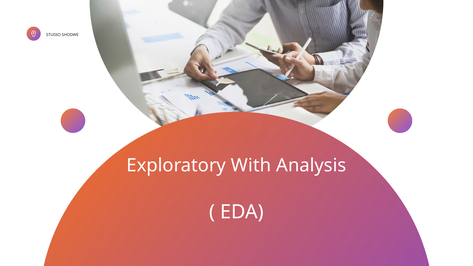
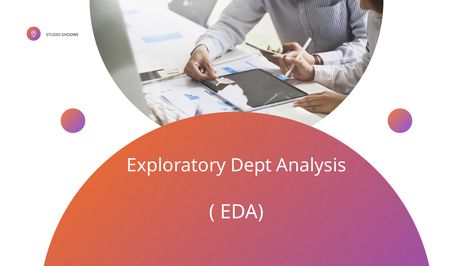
With: With -> Dept
